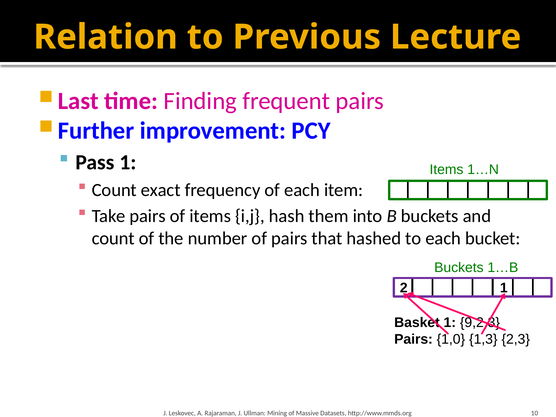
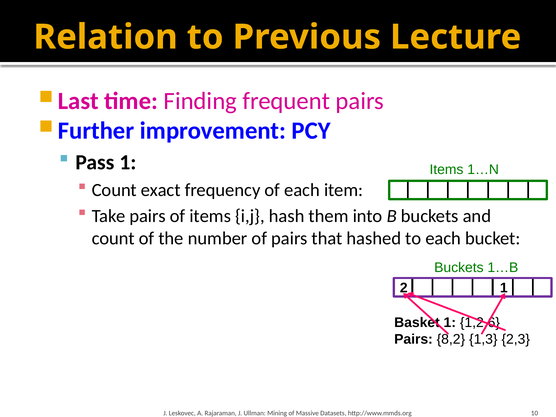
9,2,3: 9,2,3 -> 1,2,6
1,0: 1,0 -> 8,2
